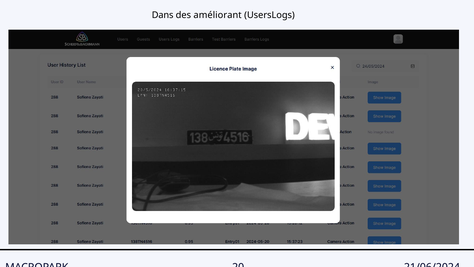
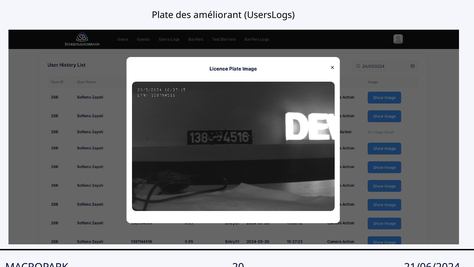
Dans: Dans -> Plate
